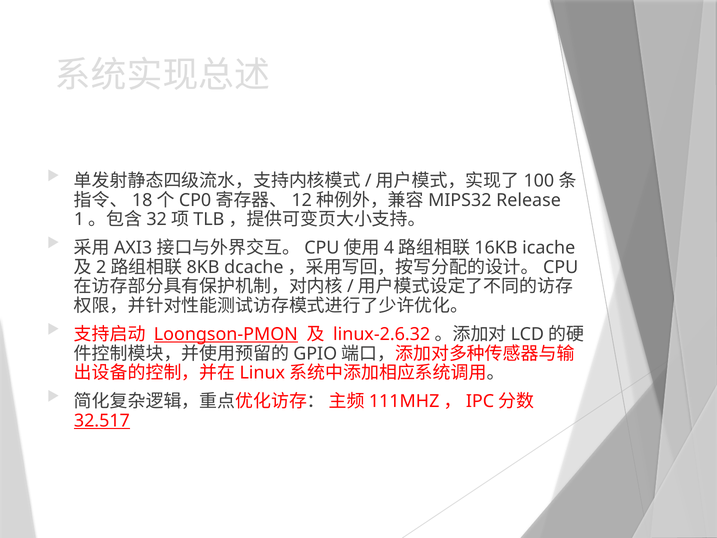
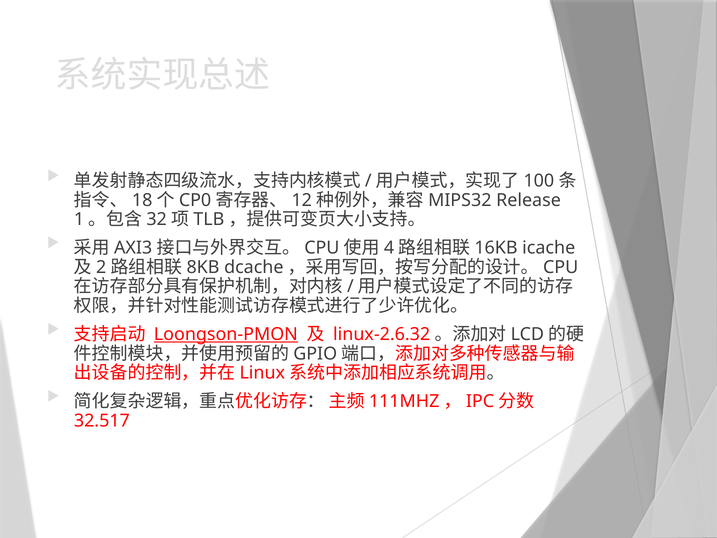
32.517 underline: present -> none
